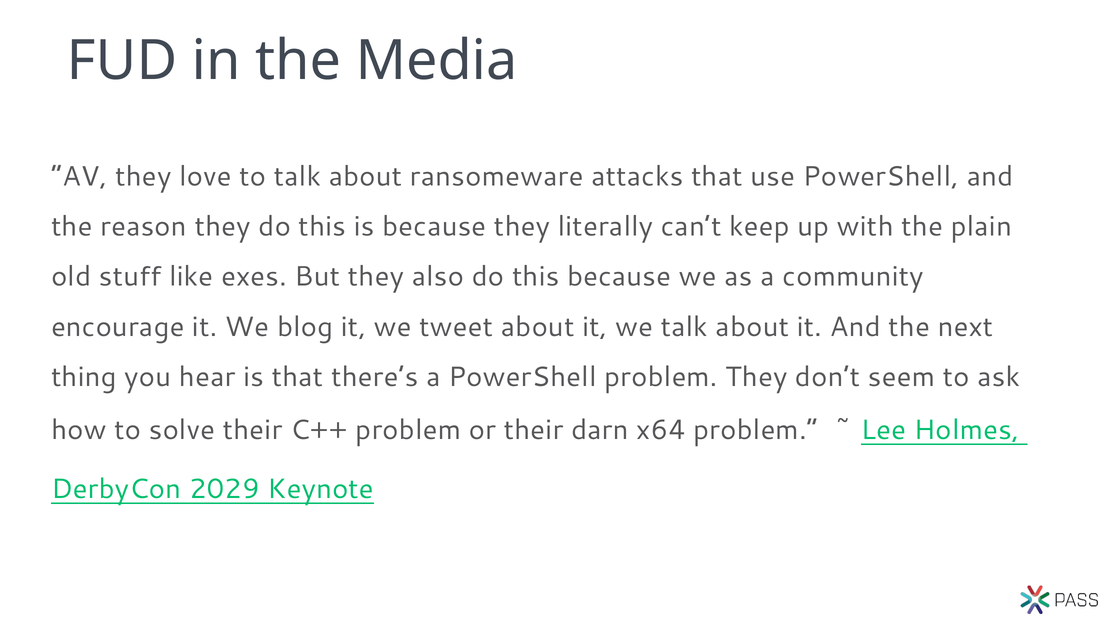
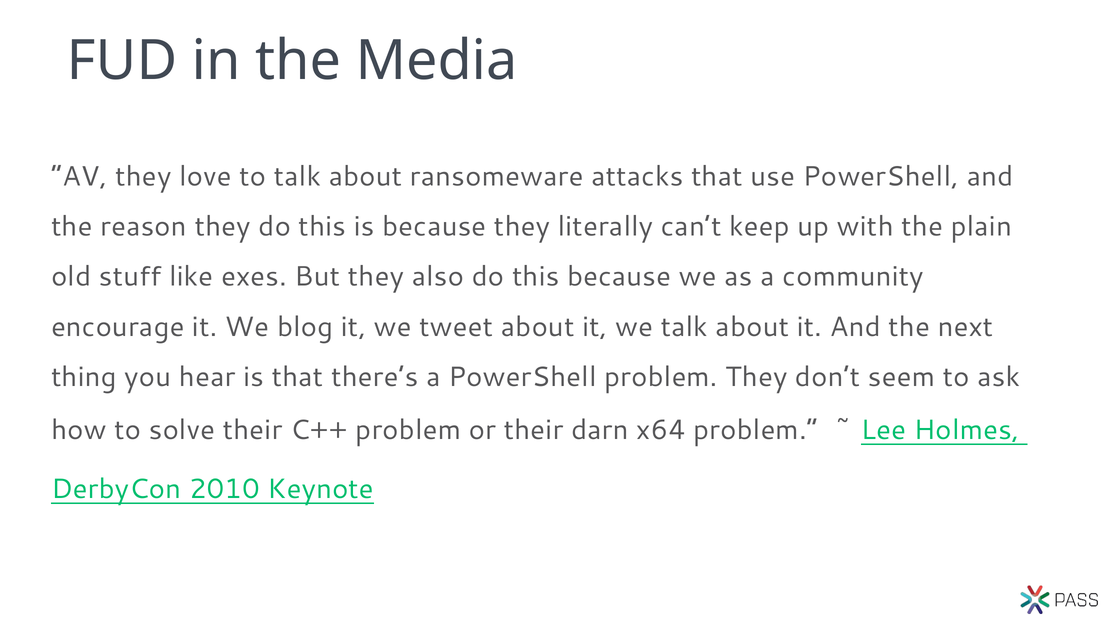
2029: 2029 -> 2010
